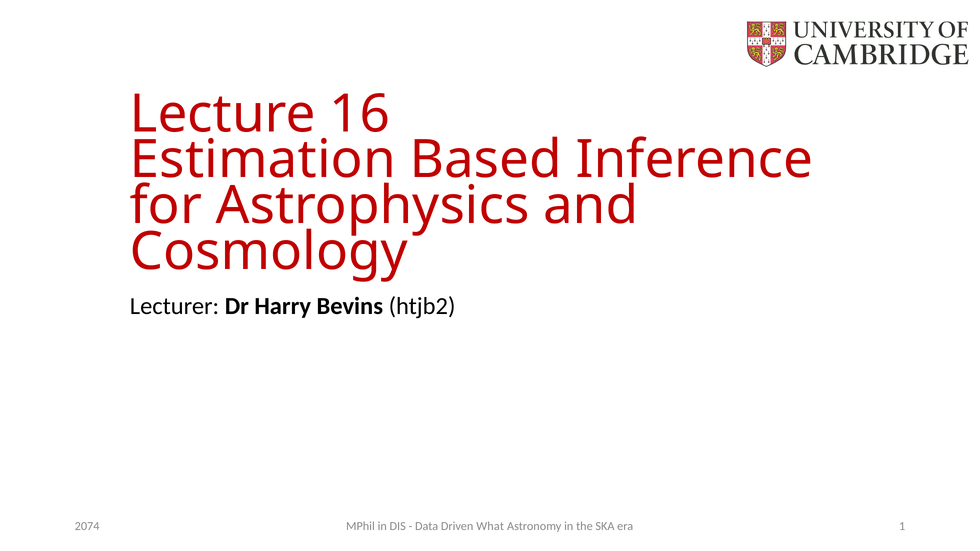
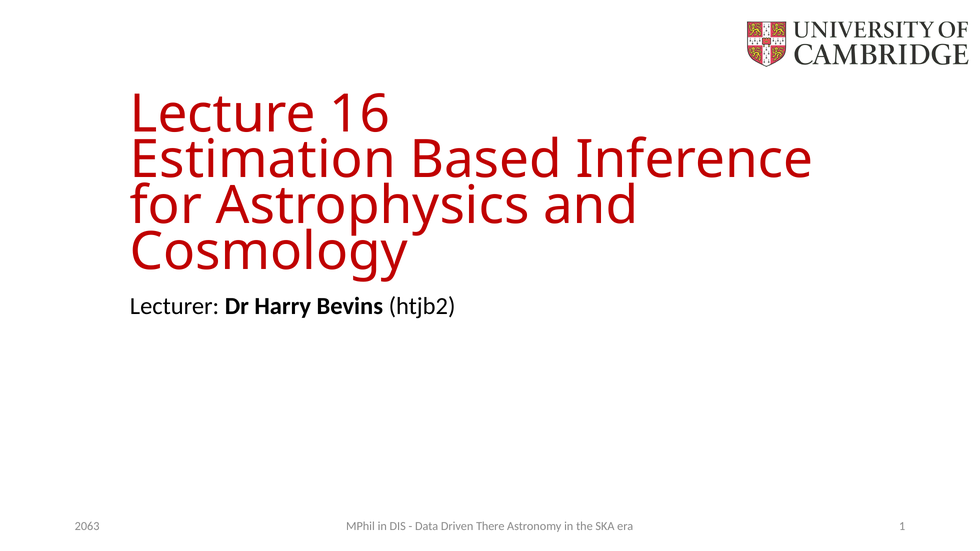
What: What -> There
2074: 2074 -> 2063
